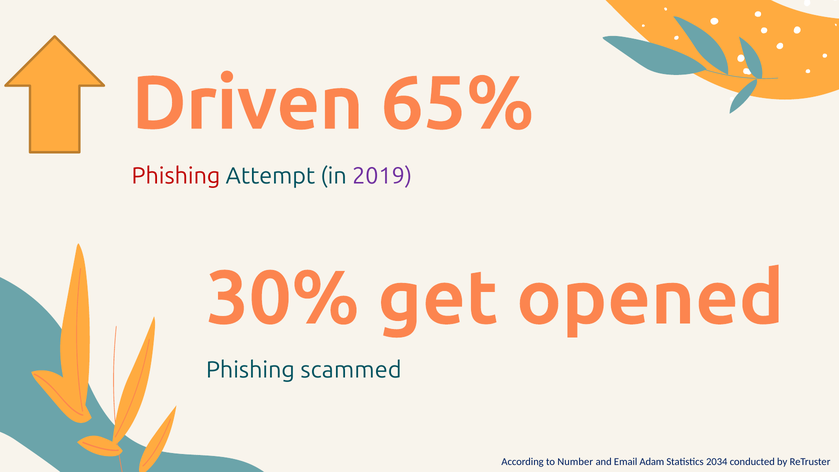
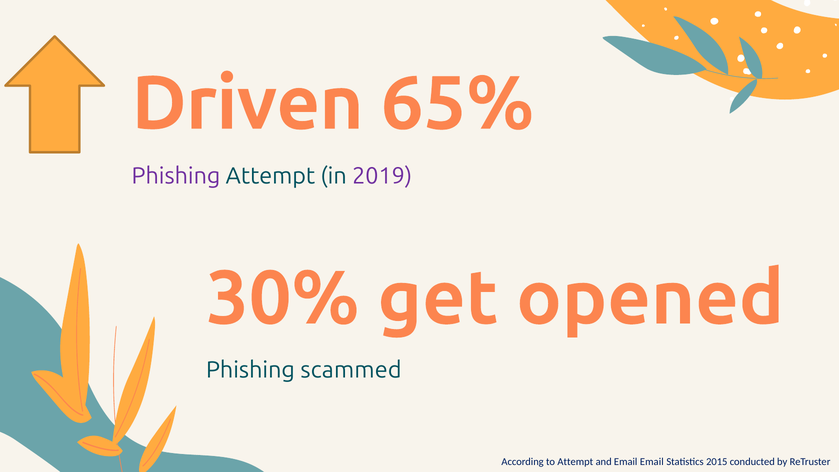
Phishing at (176, 176) colour: red -> purple
to Number: Number -> Attempt
Email Adam: Adam -> Email
2034: 2034 -> 2015
